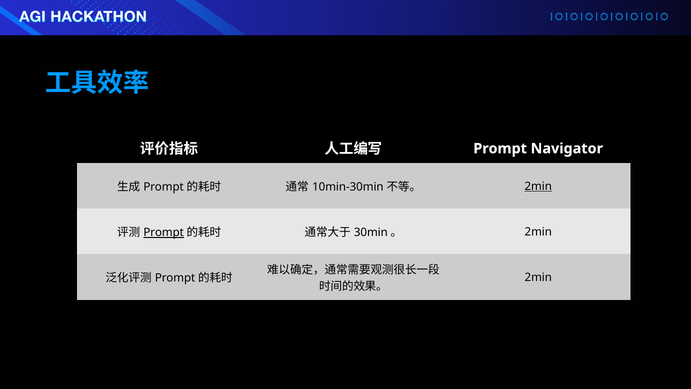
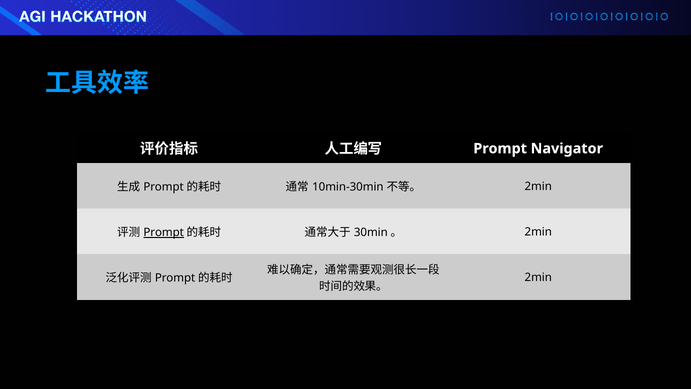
2min at (538, 186) underline: present -> none
